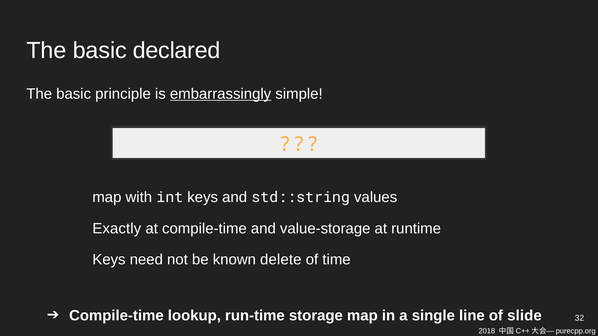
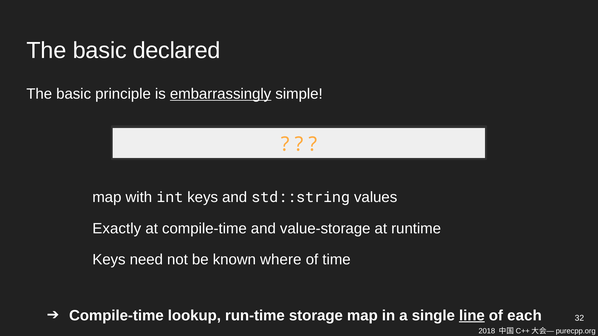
delete: delete -> where
line underline: none -> present
slide: slide -> each
